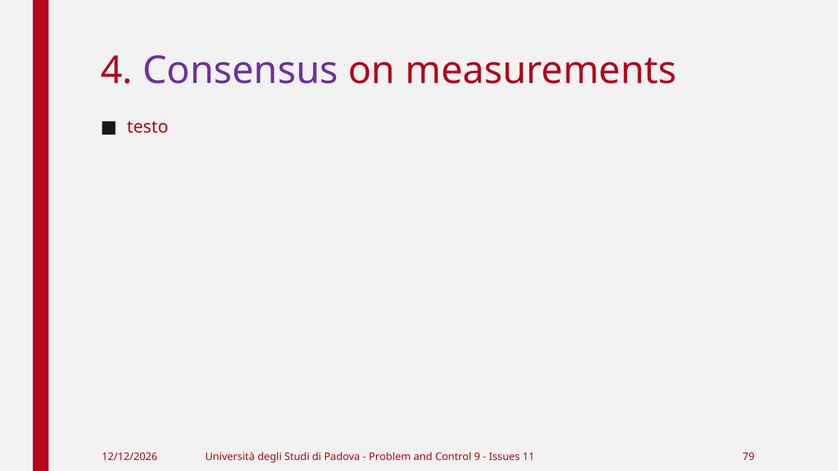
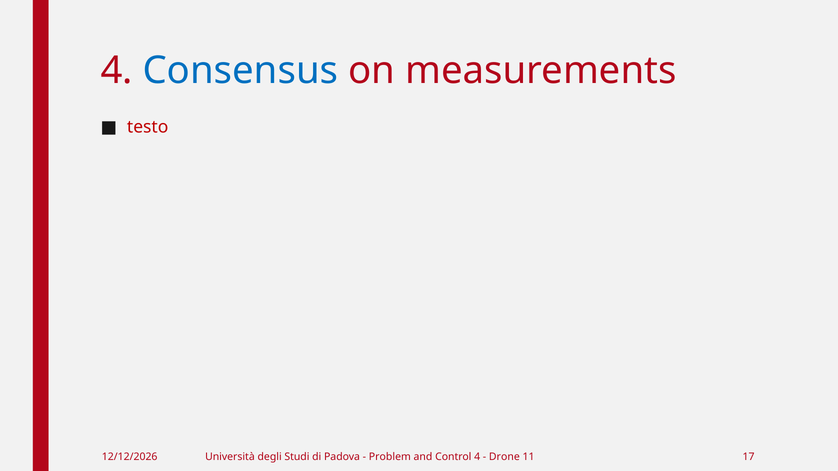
Consensus colour: purple -> blue
Control 9: 9 -> 4
Issues: Issues -> Drone
79: 79 -> 17
